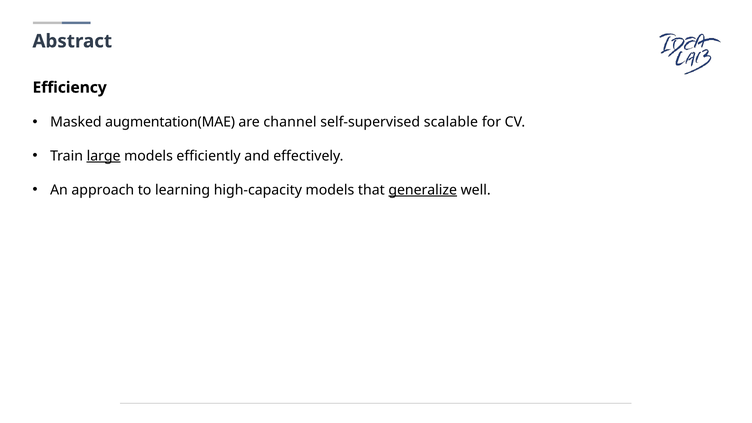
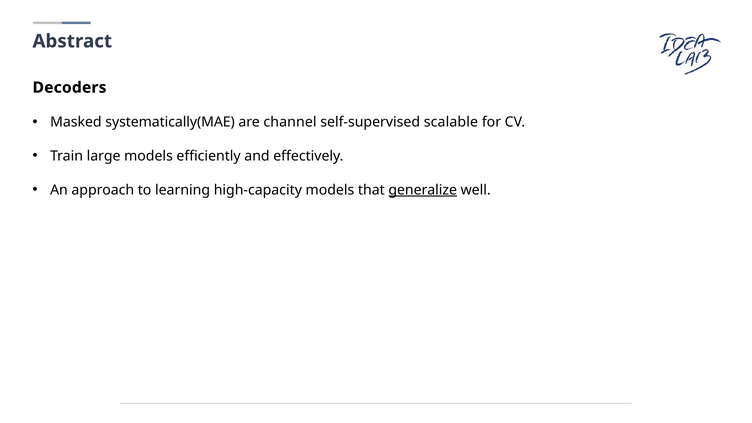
Efficiency: Efficiency -> Decoders
augmentation(MAE: augmentation(MAE -> systematically(MAE
large underline: present -> none
